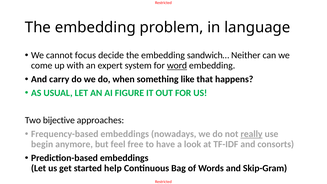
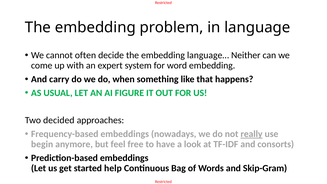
focus: focus -> often
sandwich…: sandwich… -> language…
word underline: present -> none
bijective: bijective -> decided
